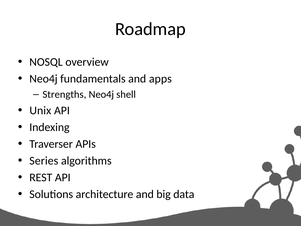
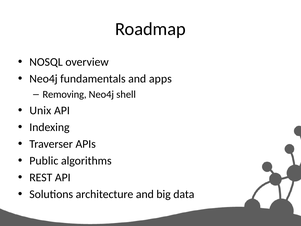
Strengths: Strengths -> Removing
Series: Series -> Public
